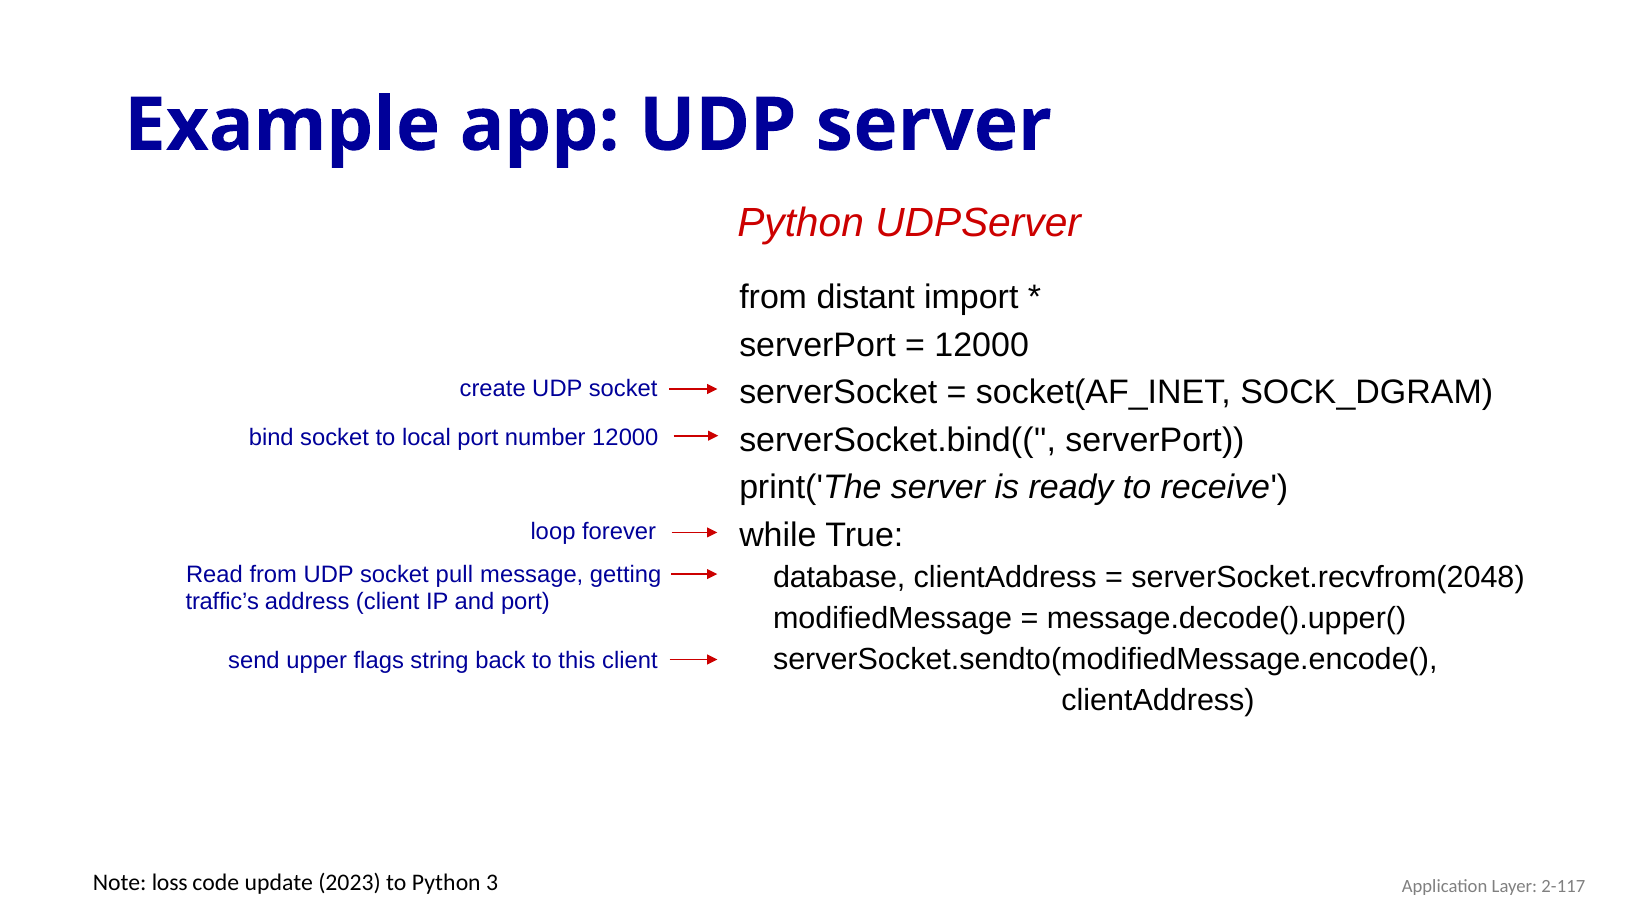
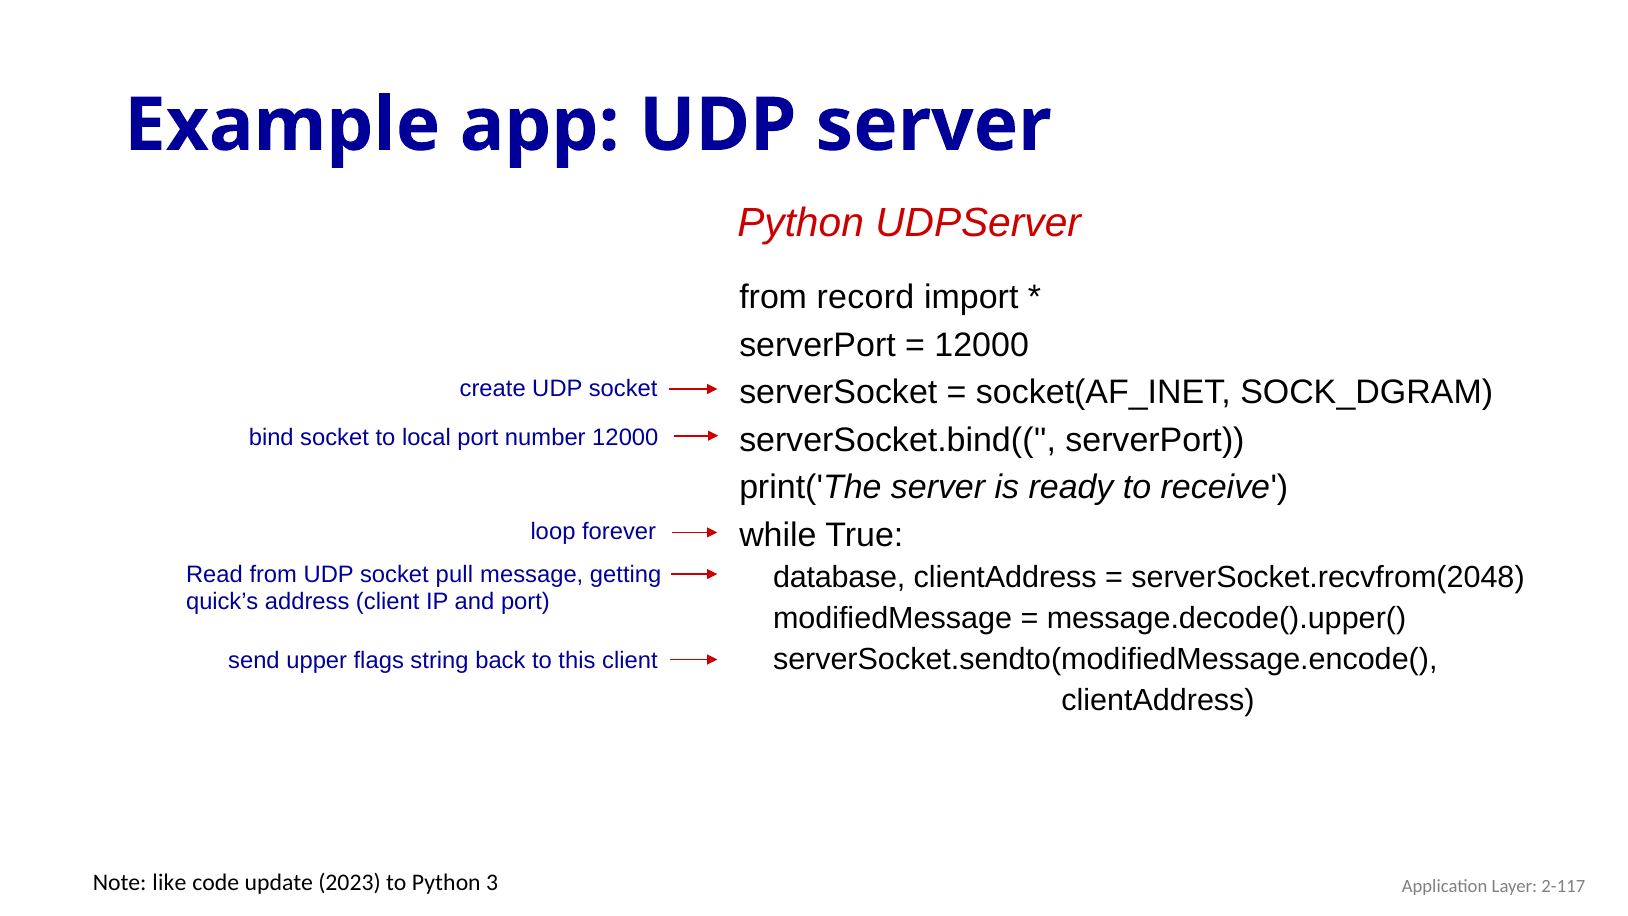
distant: distant -> record
traffic’s: traffic’s -> quick’s
loss: loss -> like
